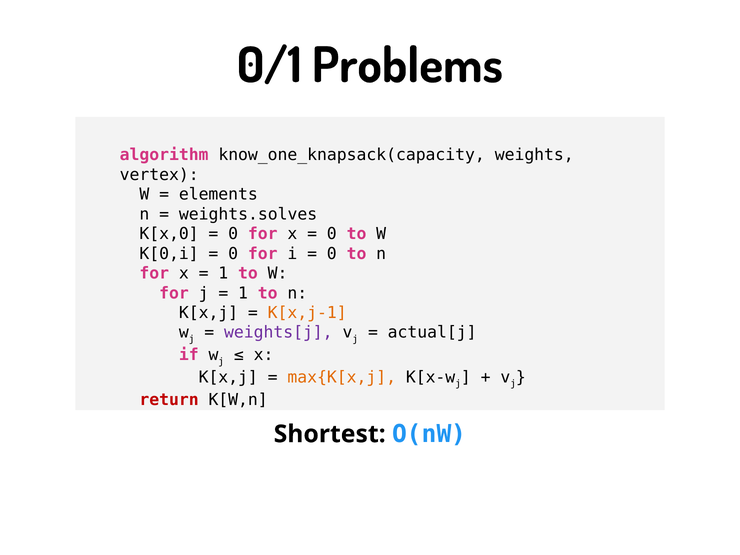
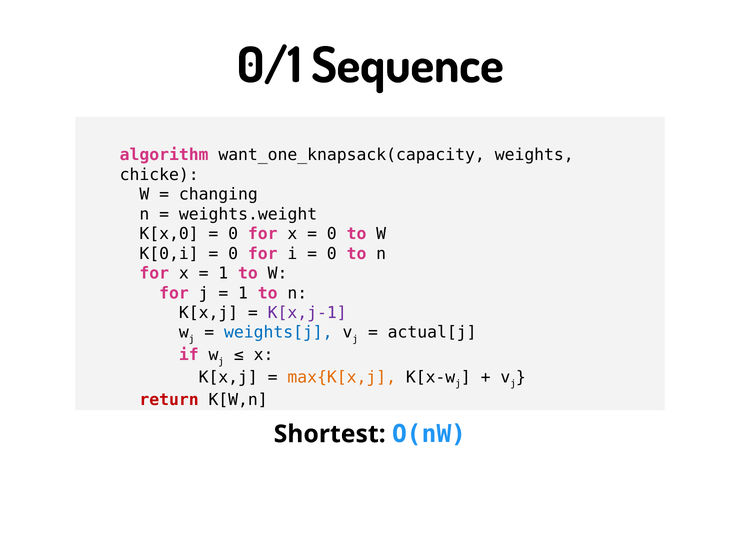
Problems: Problems -> Sequence
know_one_knapsack(capacity: know_one_knapsack(capacity -> want_one_knapsack(capacity
vertex: vertex -> chicke
elements: elements -> changing
weights.solves: weights.solves -> weights.weight
K[x,j-1 colour: orange -> purple
weights[j colour: purple -> blue
